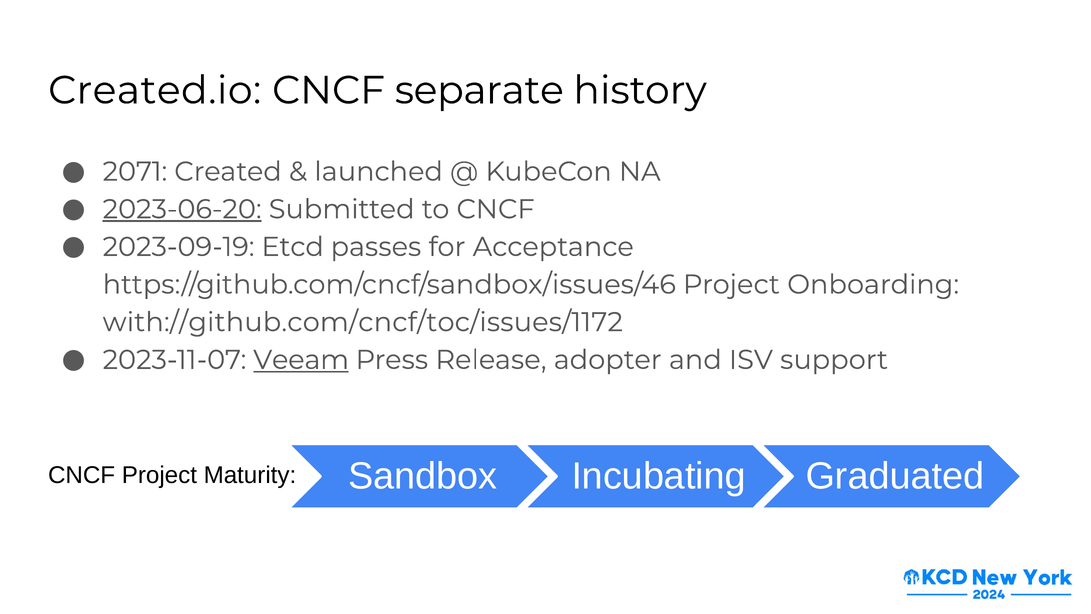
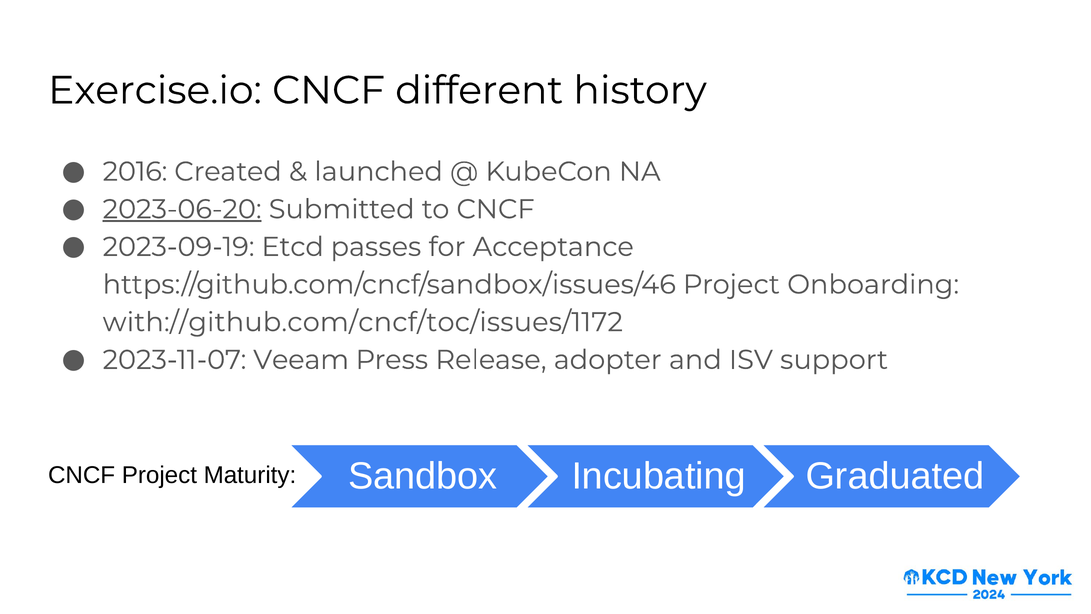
Created.io: Created.io -> Exercise.io
separate: separate -> different
2071: 2071 -> 2016
Veeam underline: present -> none
